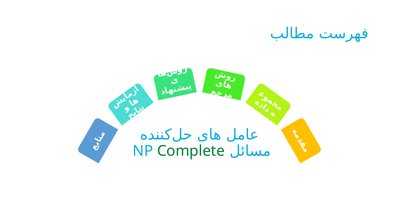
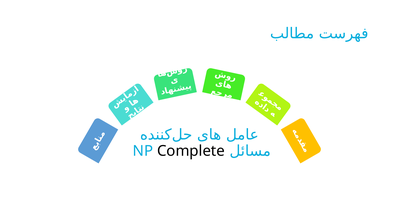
Complete colour: green -> black
